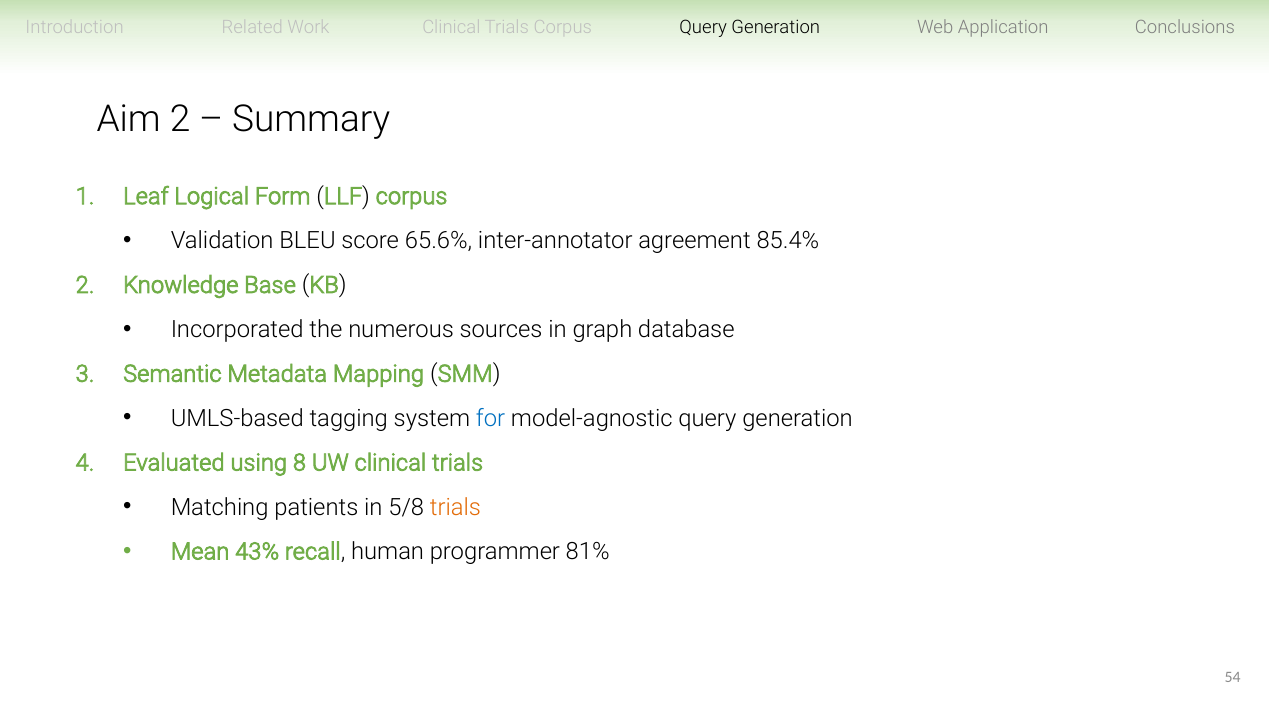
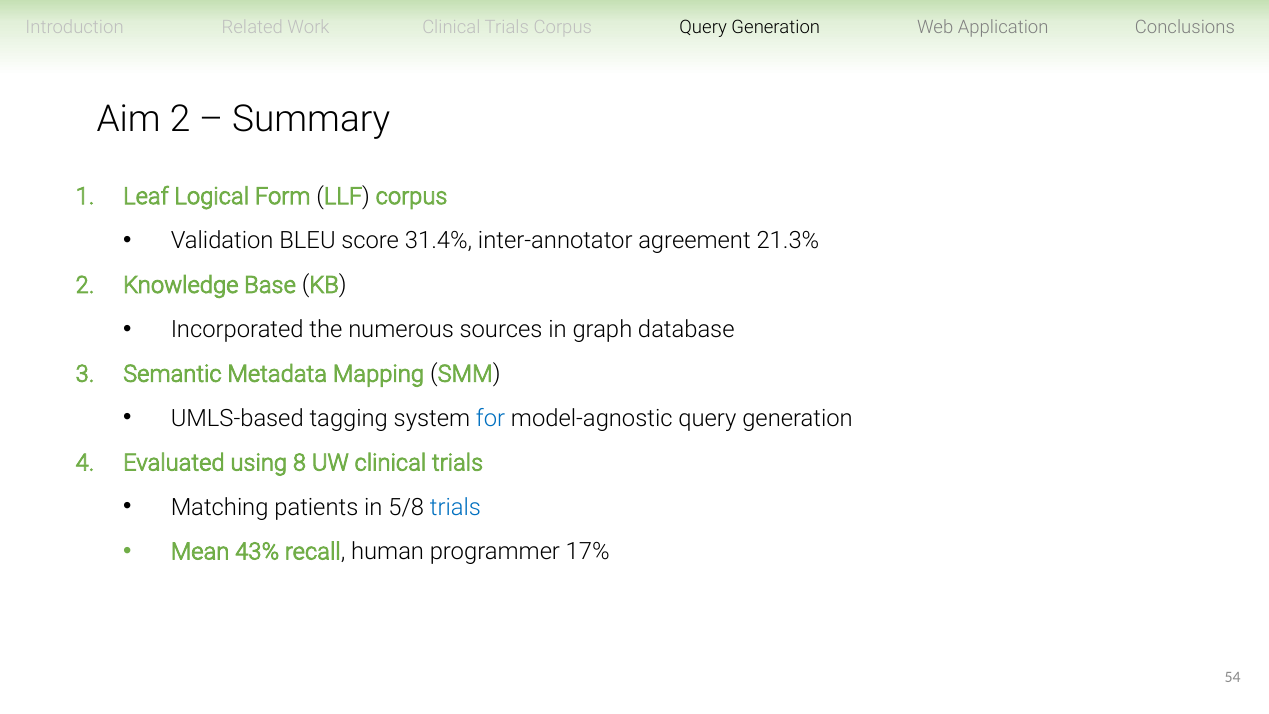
65.6%: 65.6% -> 31.4%
85.4%: 85.4% -> 21.3%
trials at (455, 507) colour: orange -> blue
81%: 81% -> 17%
